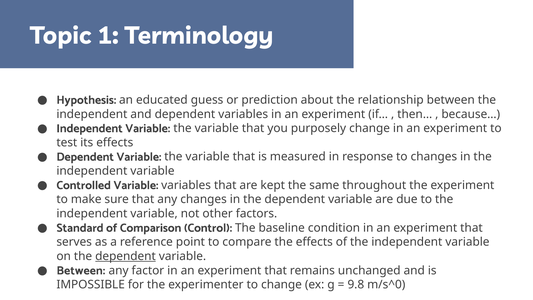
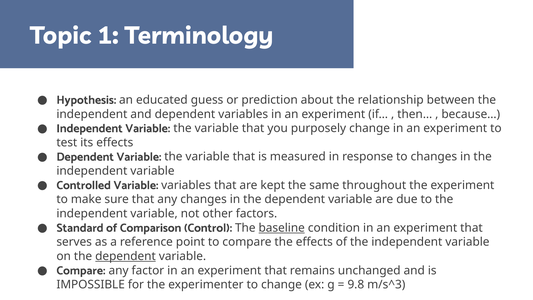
baseline underline: none -> present
Between at (81, 270): Between -> Compare
m/s^0: m/s^0 -> m/s^3
